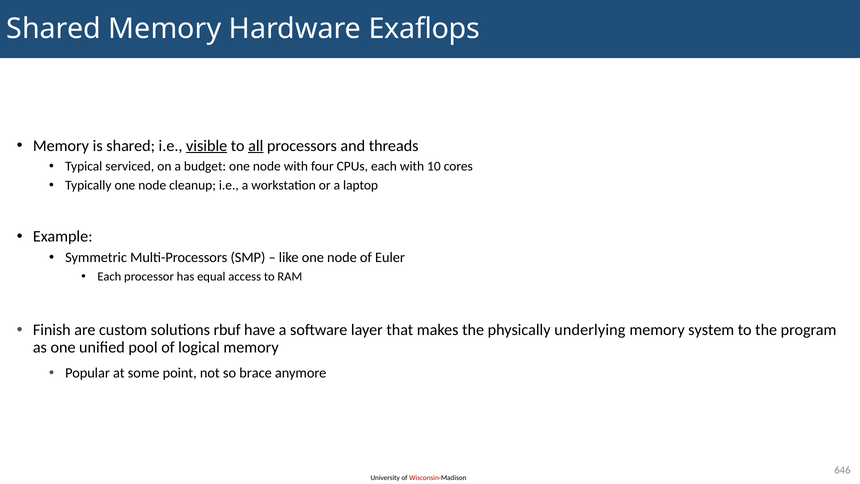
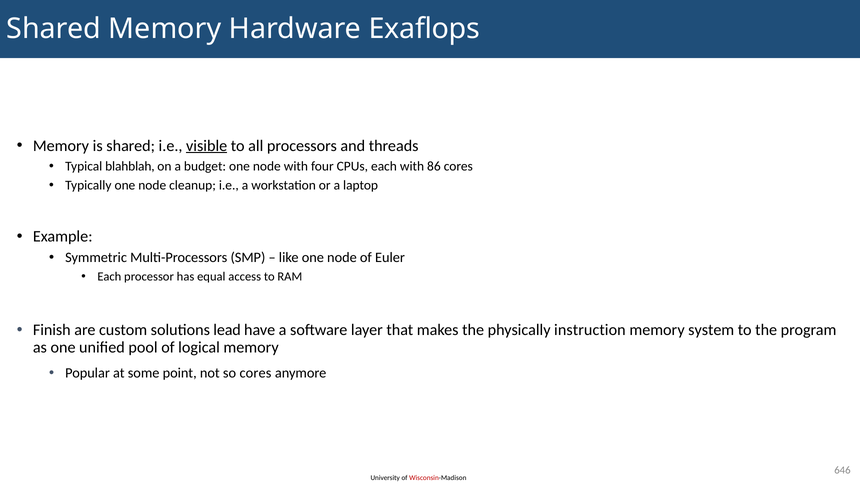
all underline: present -> none
serviced: serviced -> blahblah
10: 10 -> 86
rbuf: rbuf -> lead
underlying: underlying -> instruction
so brace: brace -> cores
